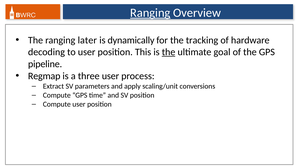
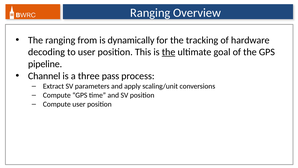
Ranging at (150, 13) underline: present -> none
later: later -> from
Regmap: Regmap -> Channel
three user: user -> pass
